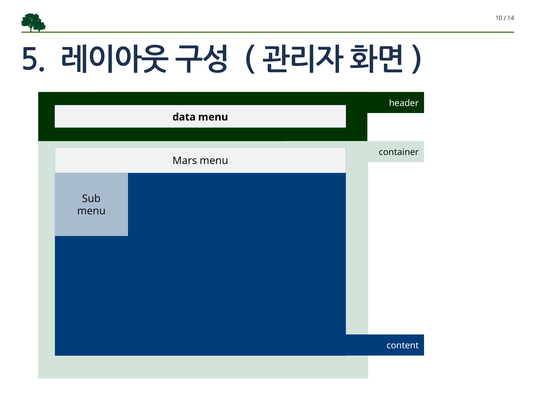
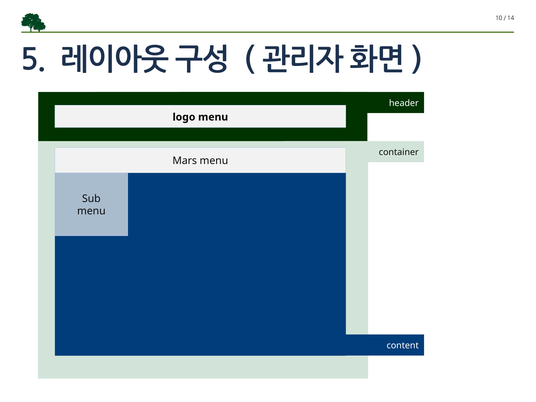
data: data -> logo
